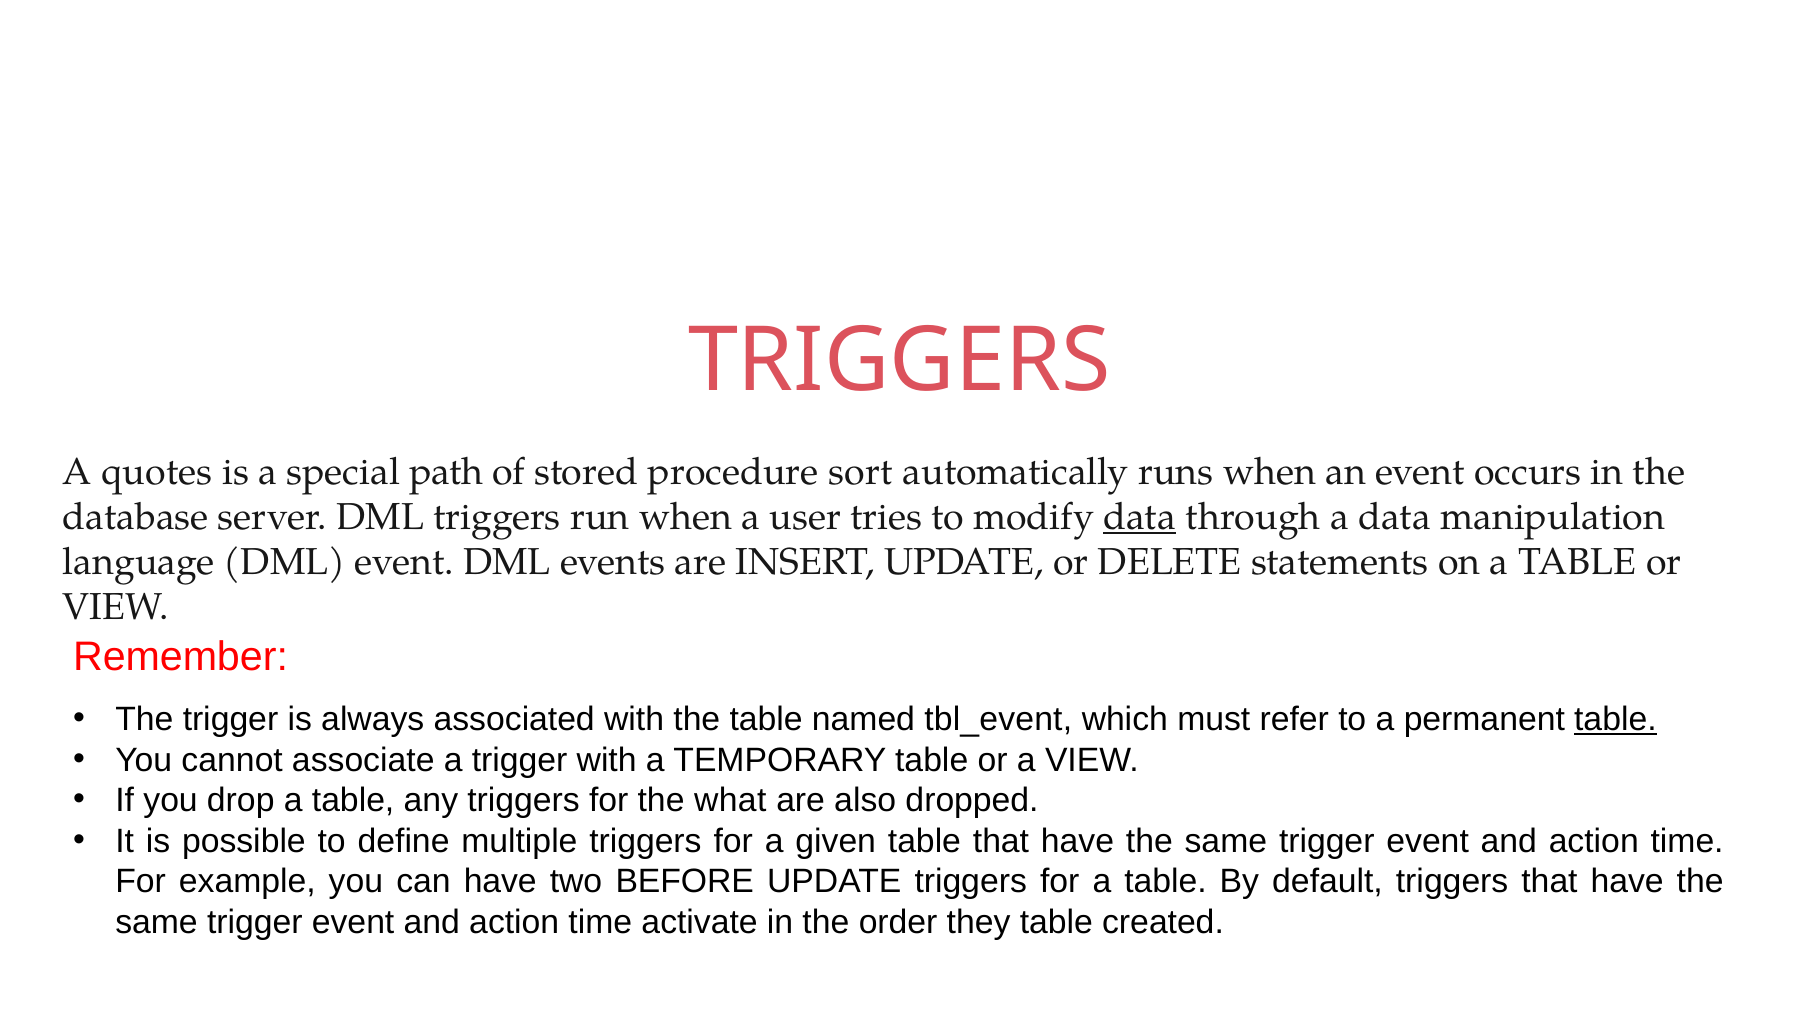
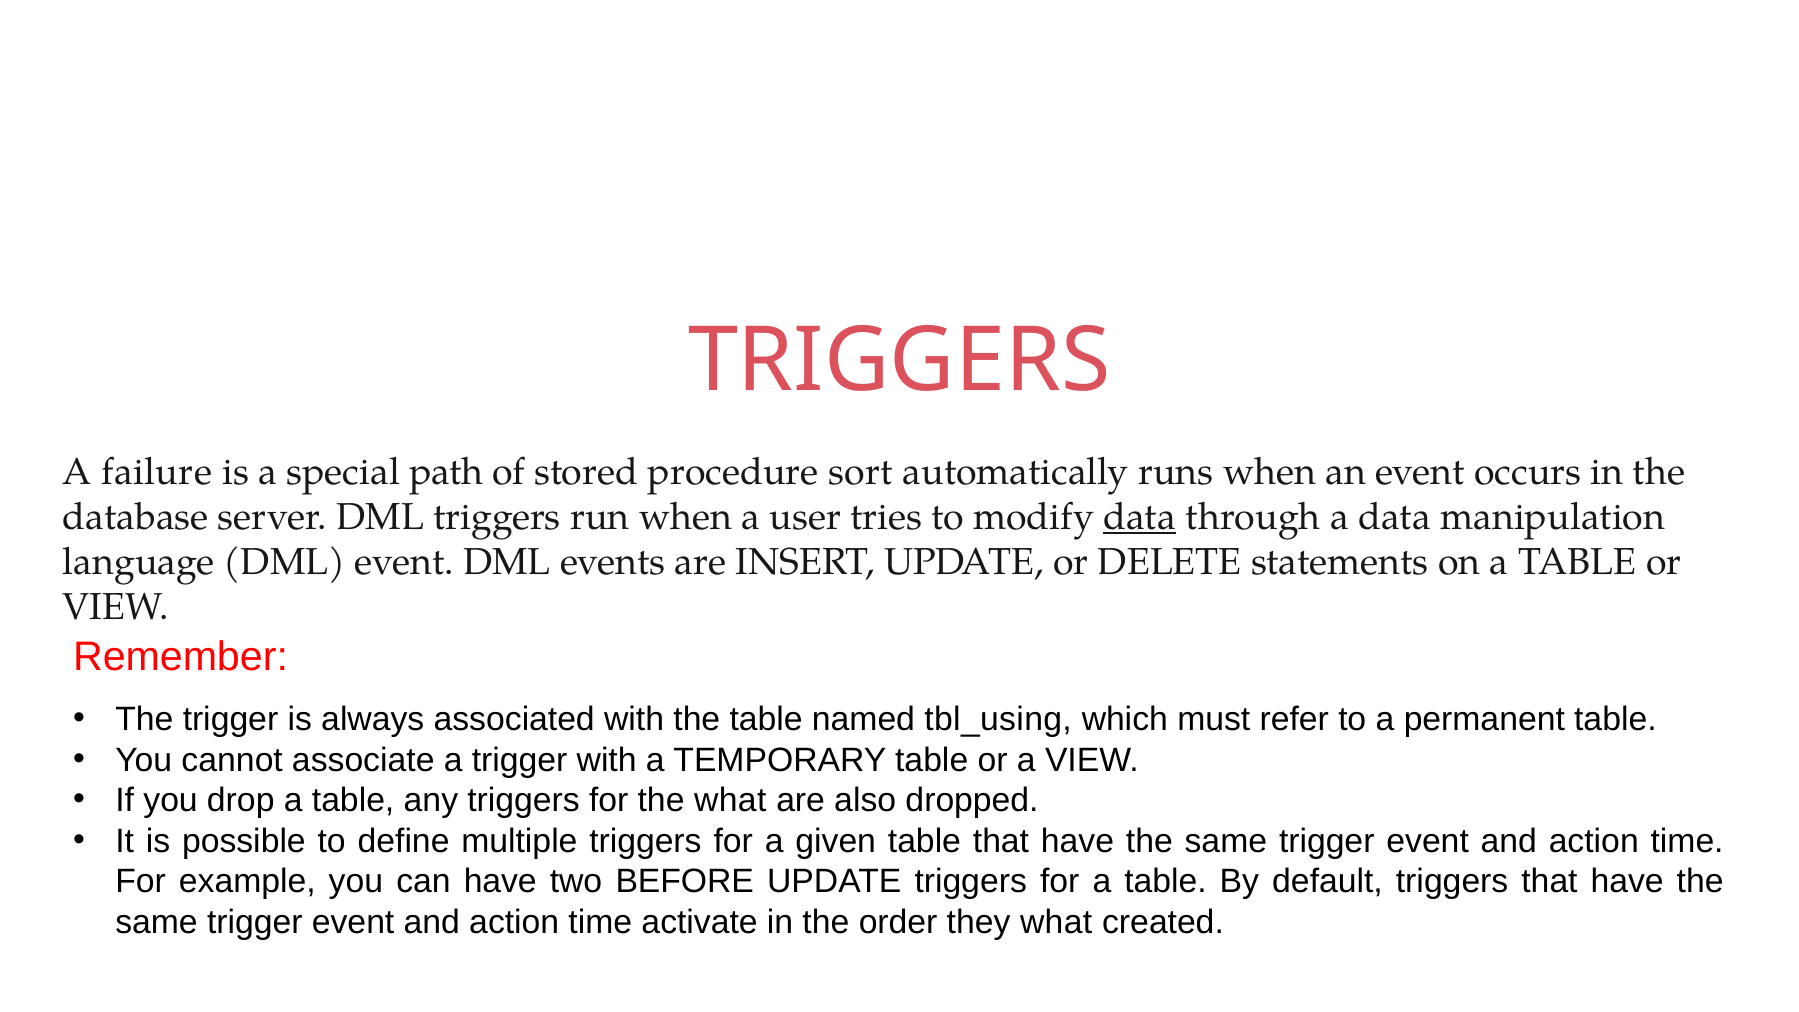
quotes: quotes -> failure
tbl_event: tbl_event -> tbl_using
table at (1615, 719) underline: present -> none
they table: table -> what
